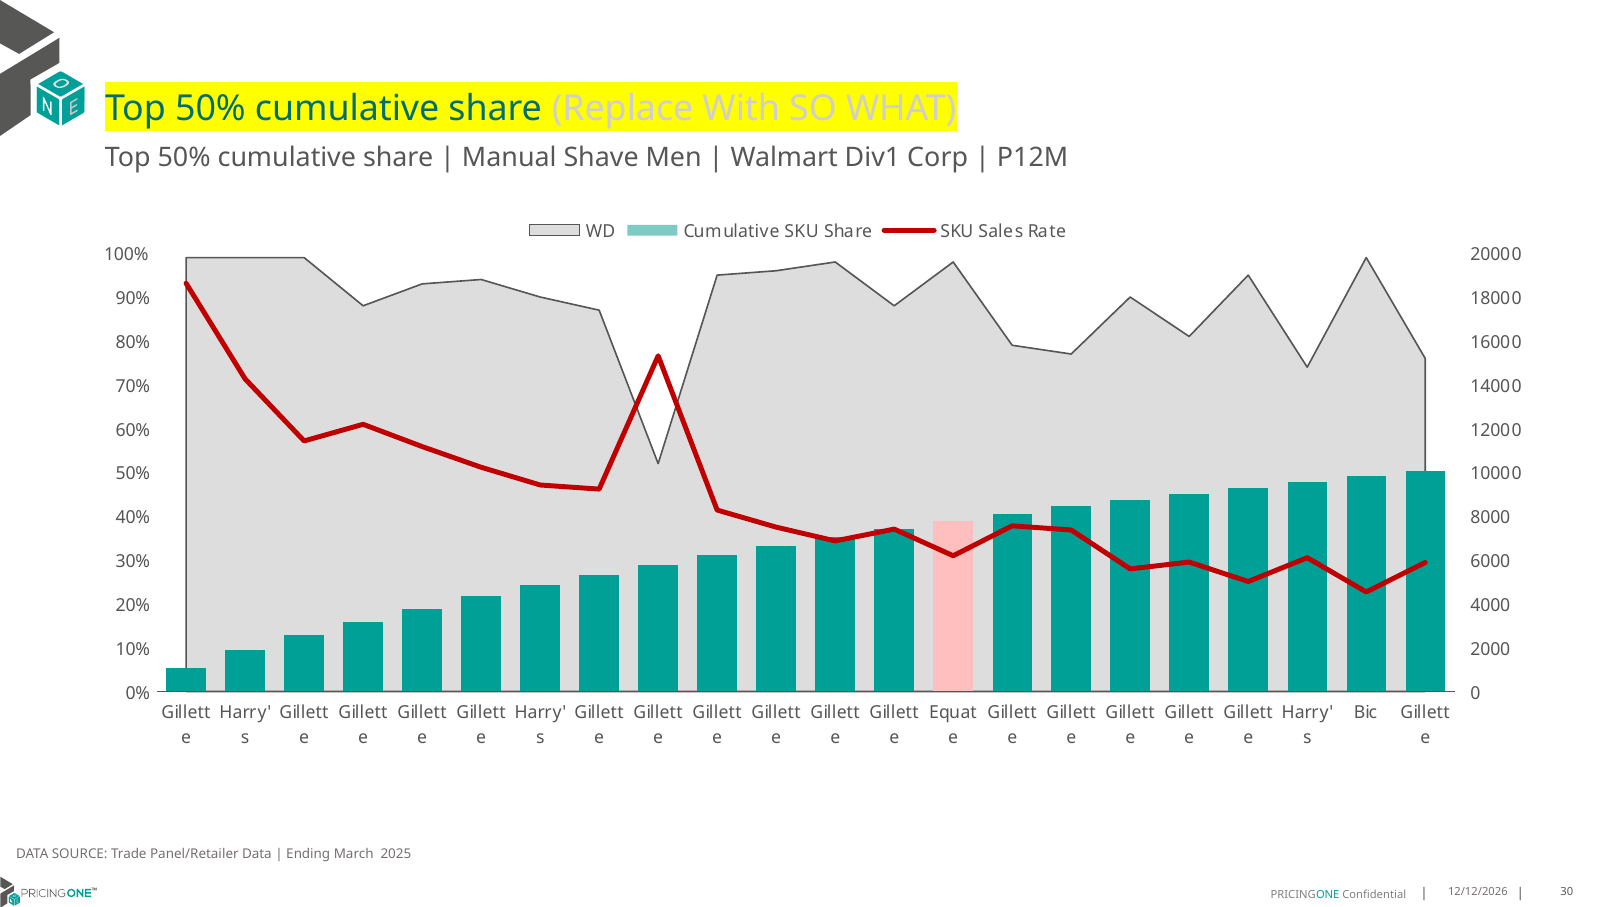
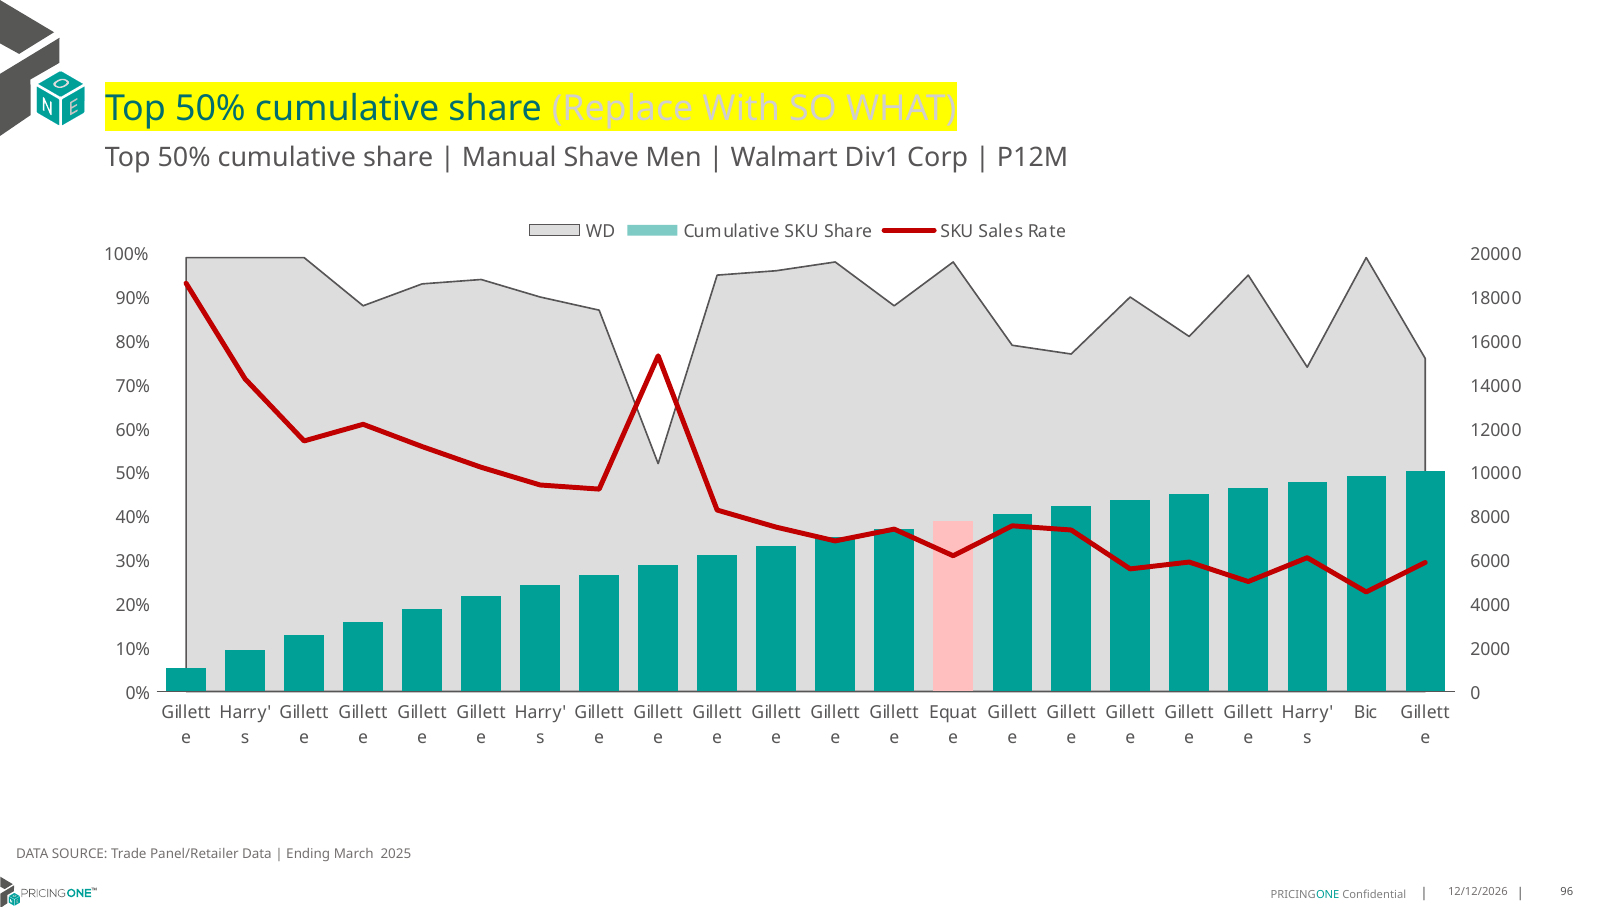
30: 30 -> 96
